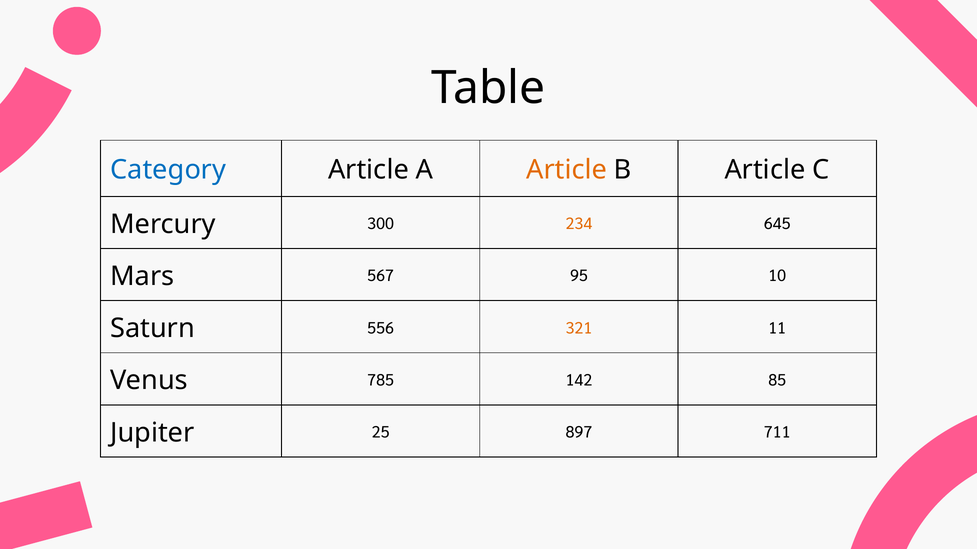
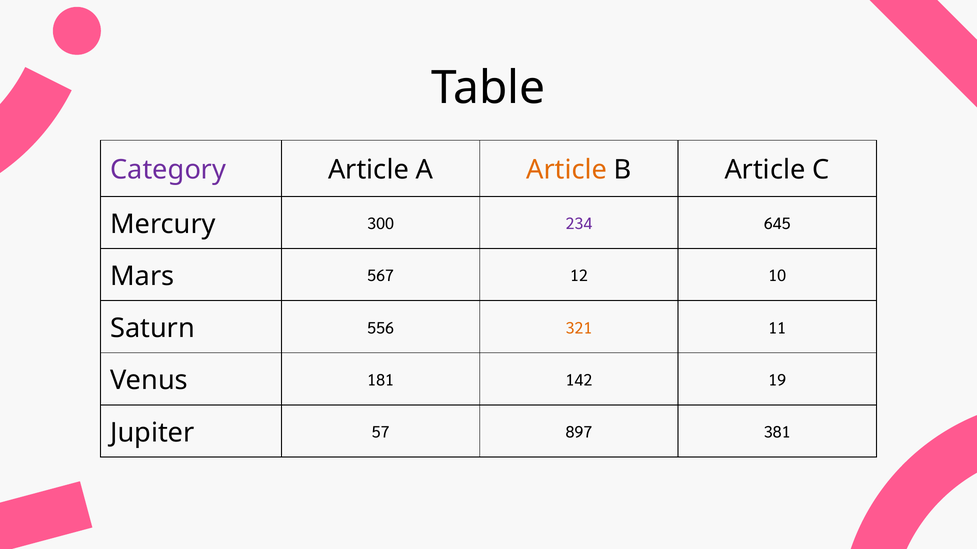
Category colour: blue -> purple
234 colour: orange -> purple
95: 95 -> 12
785: 785 -> 181
85: 85 -> 19
25: 25 -> 57
711: 711 -> 381
